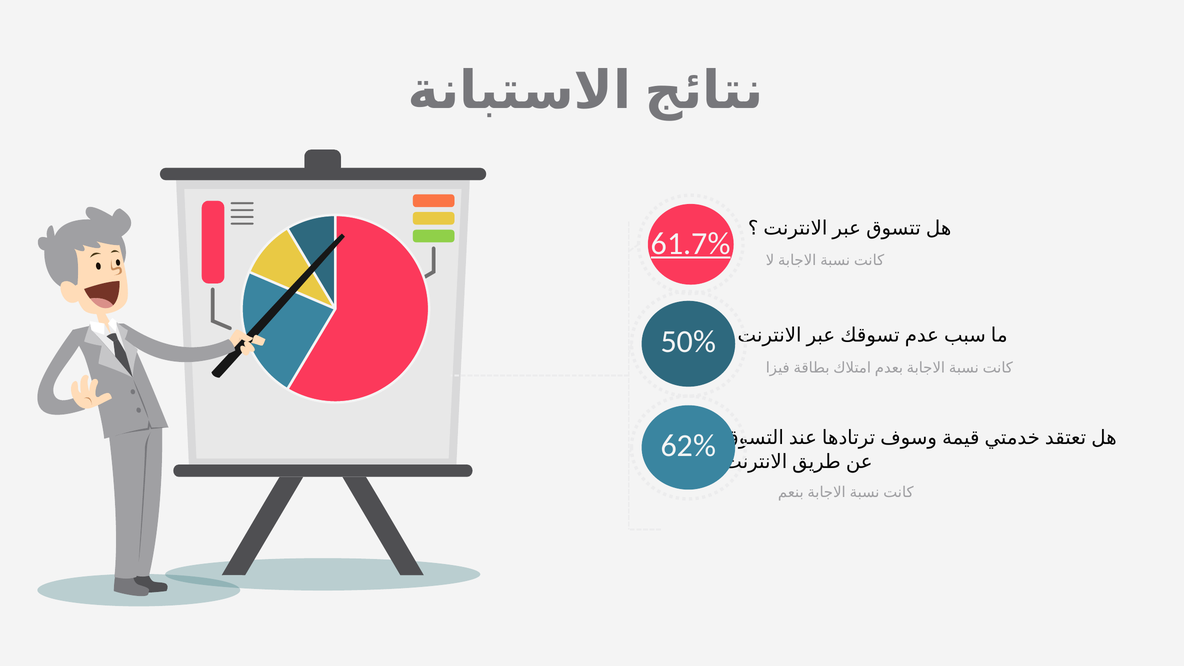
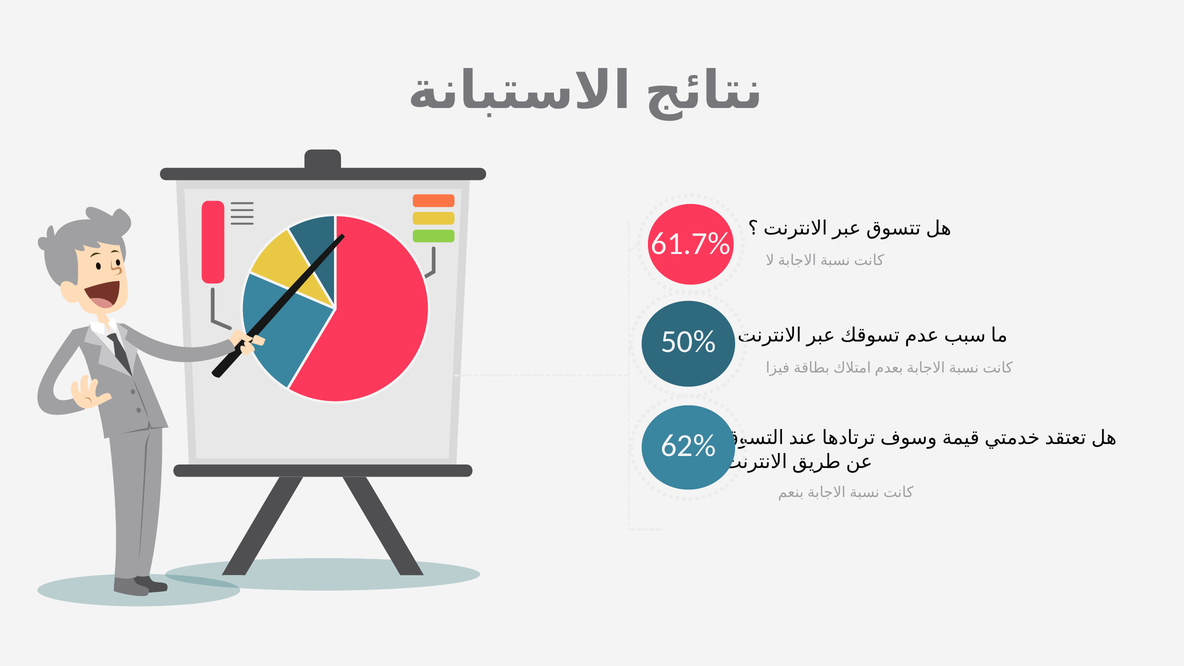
61.7% underline: present -> none
